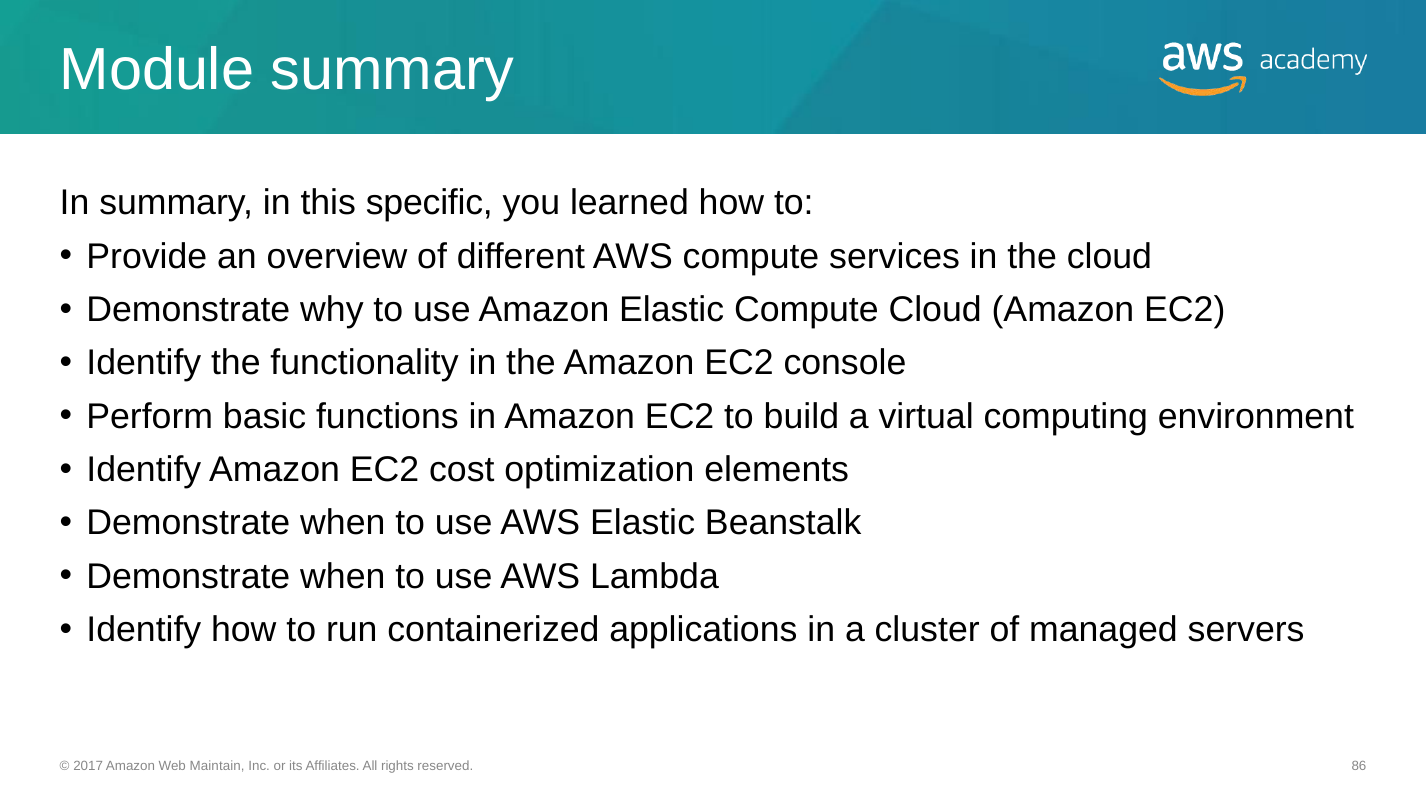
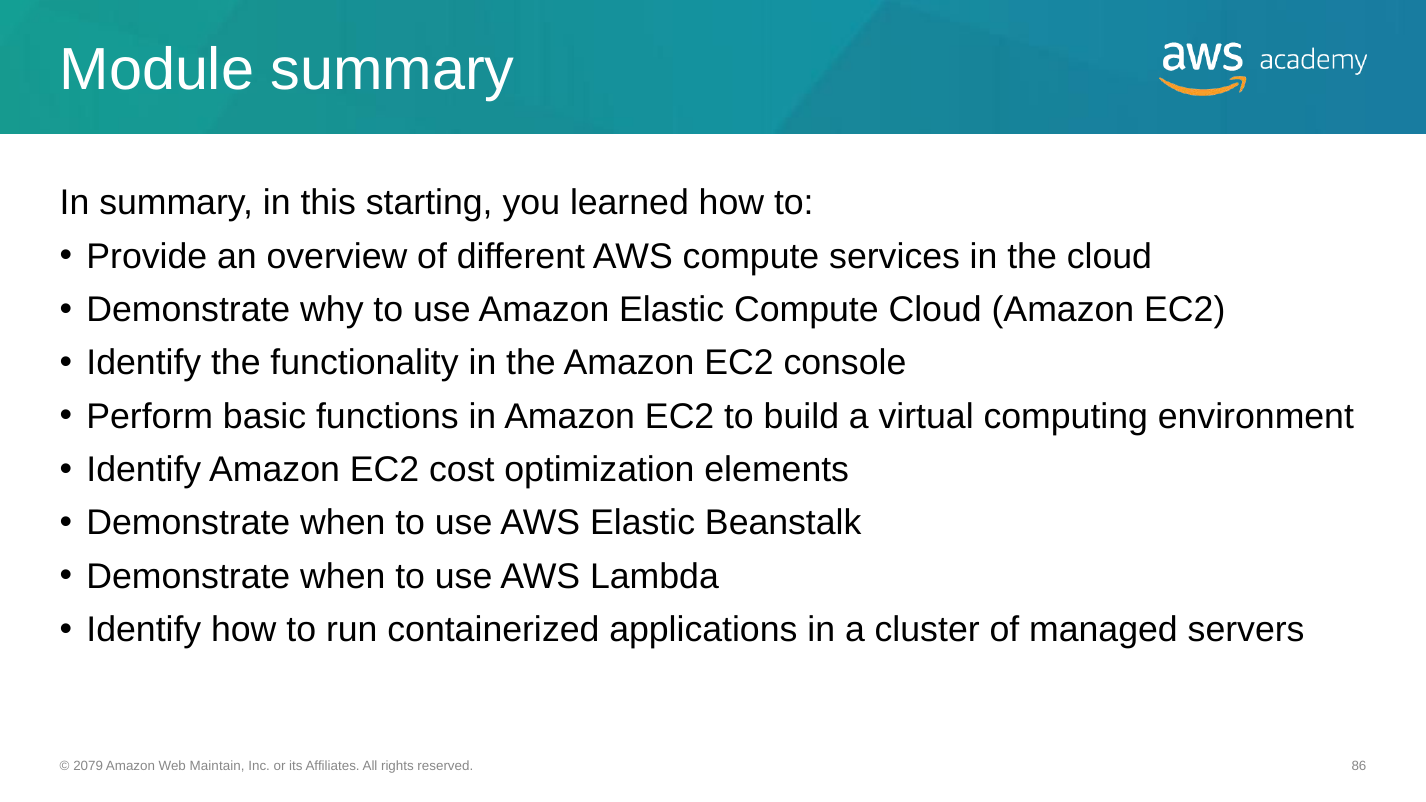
specific: specific -> starting
2017: 2017 -> 2079
